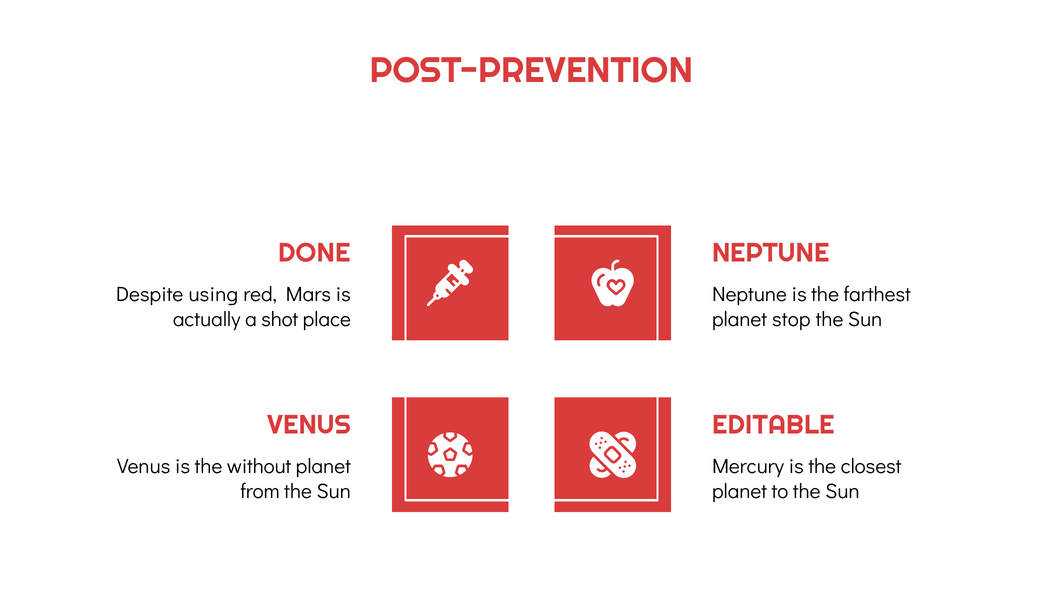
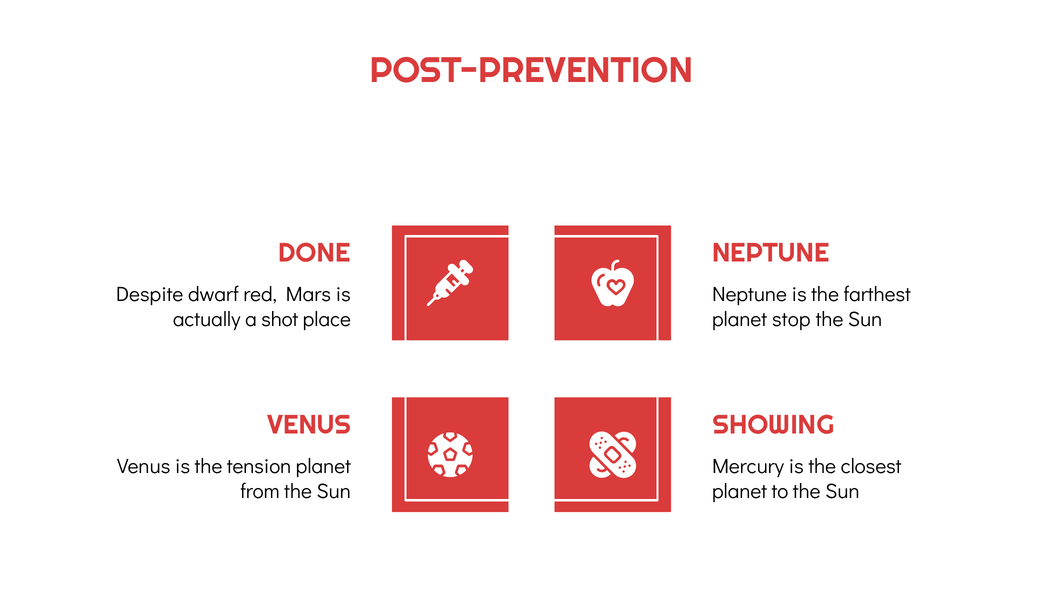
using: using -> dwarf
EDITABLE: EDITABLE -> SHOWING
without: without -> tension
